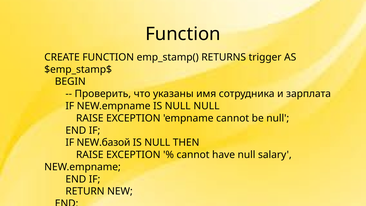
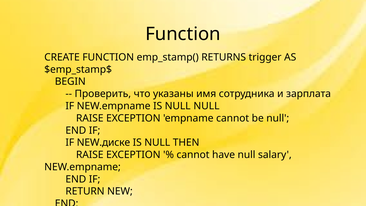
NEW.базой: NEW.базой -> NEW.диске
